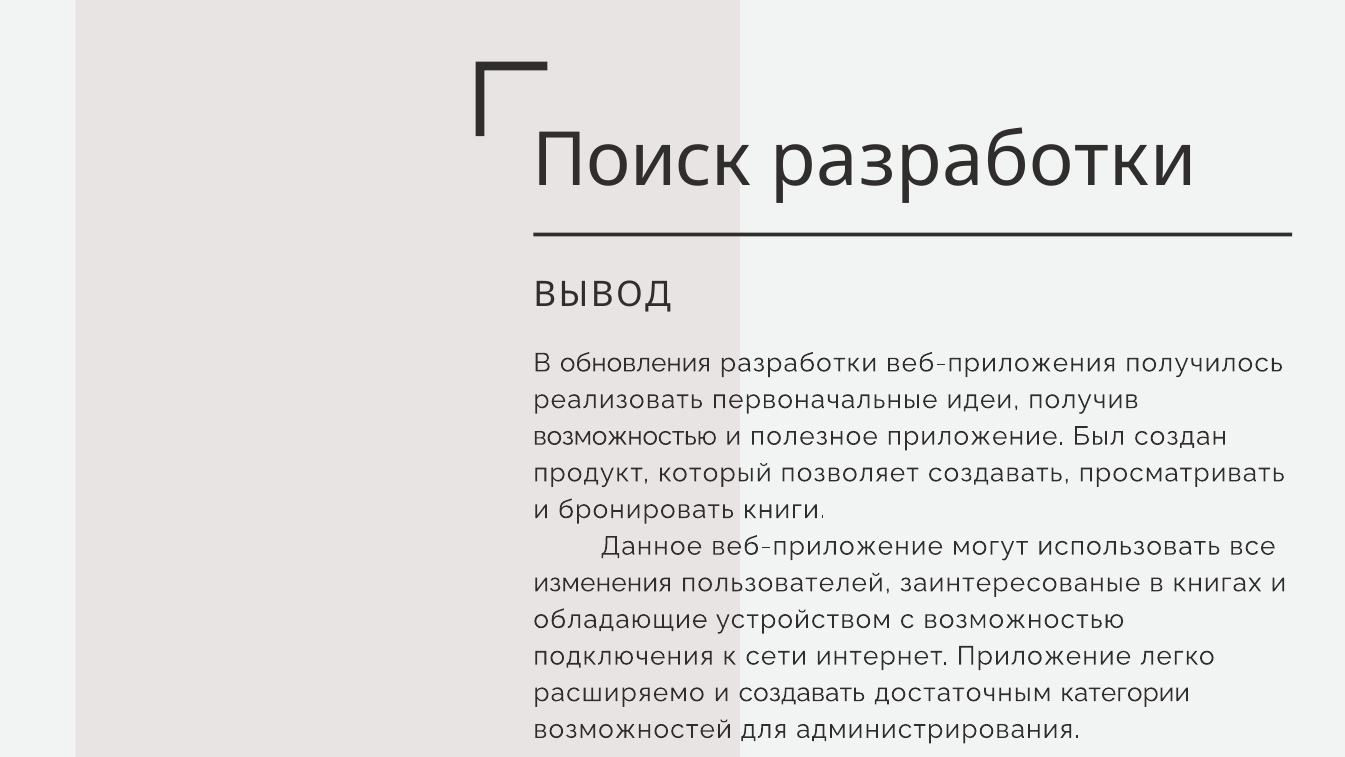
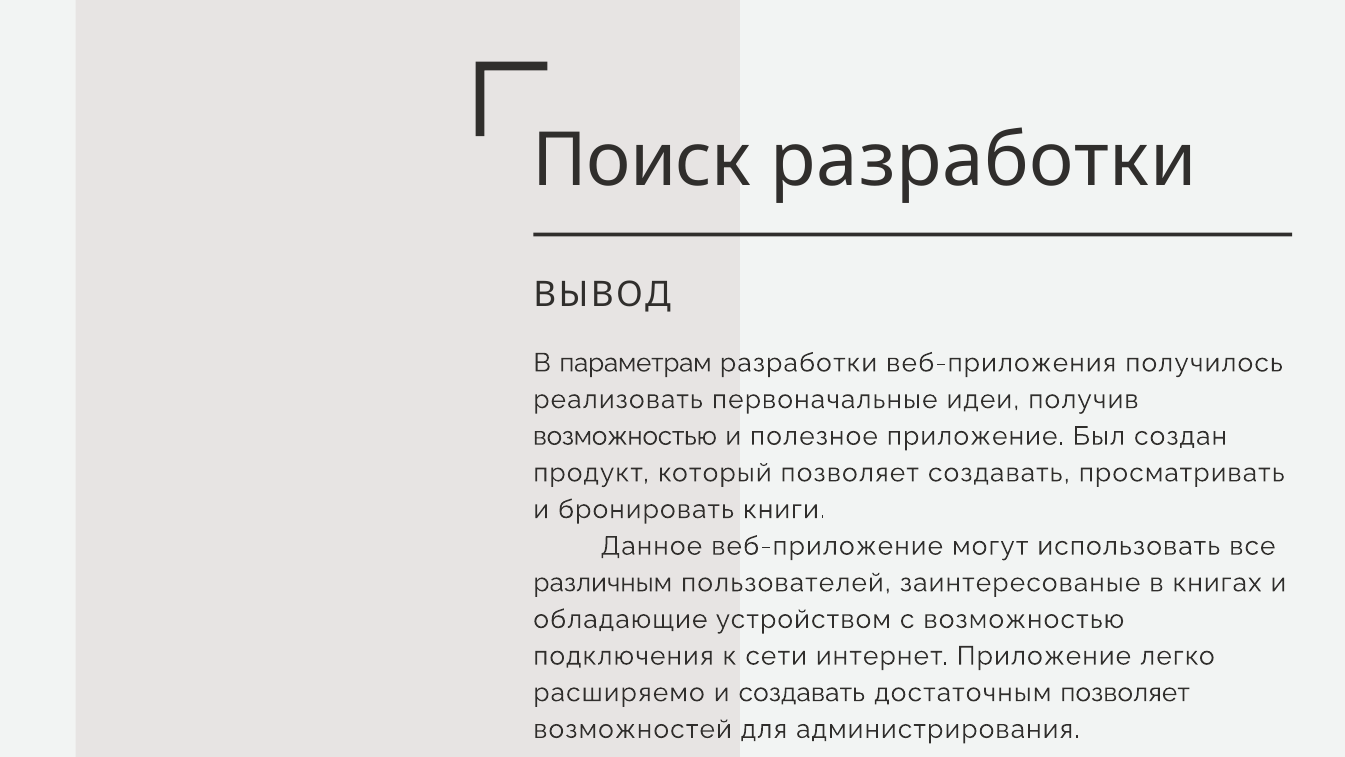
обновления: обновления -> параметрам
изменения: изменения -> различным
достаточным категории: категории -> позволяет
